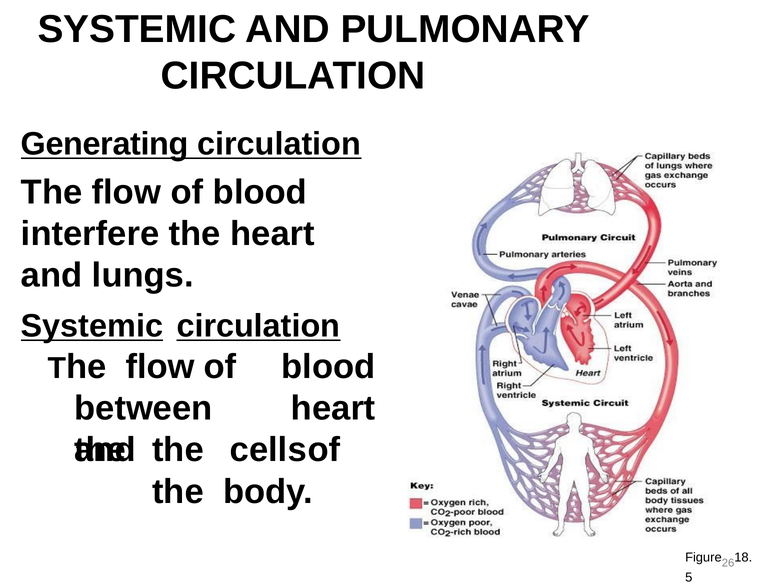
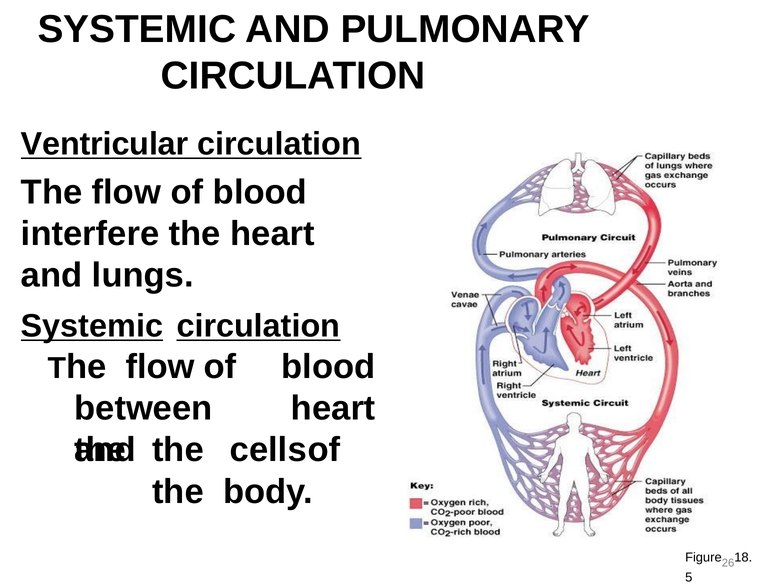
Generating: Generating -> Ventricular
